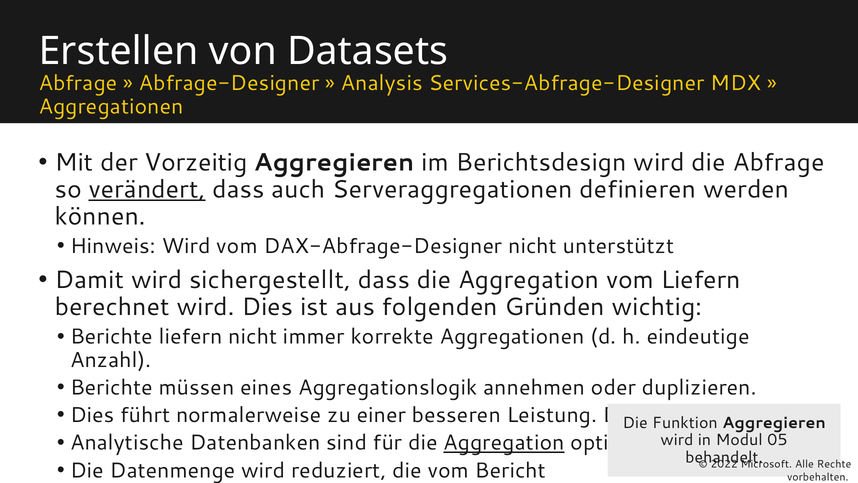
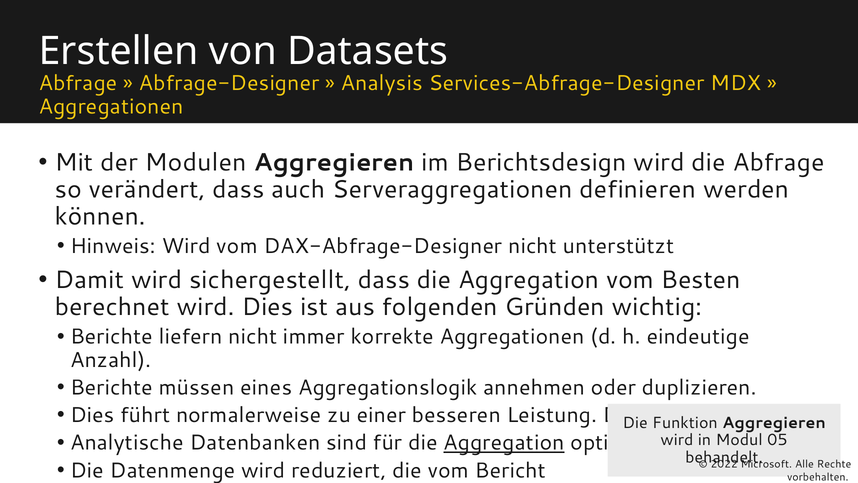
Vorzeitig: Vorzeitig -> Modulen
verändert underline: present -> none
vom Liefern: Liefern -> Besten
